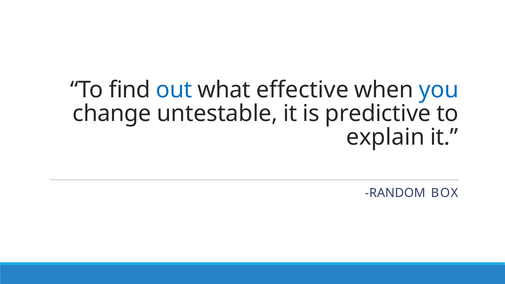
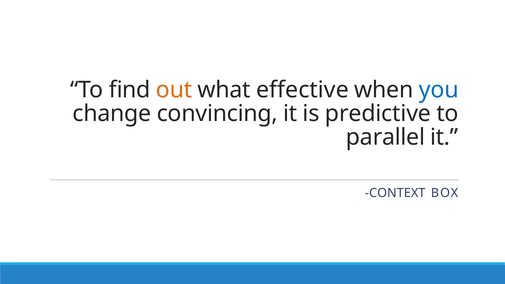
out colour: blue -> orange
untestable: untestable -> convincing
explain: explain -> parallel
RANDOM: RANDOM -> CONTEXT
